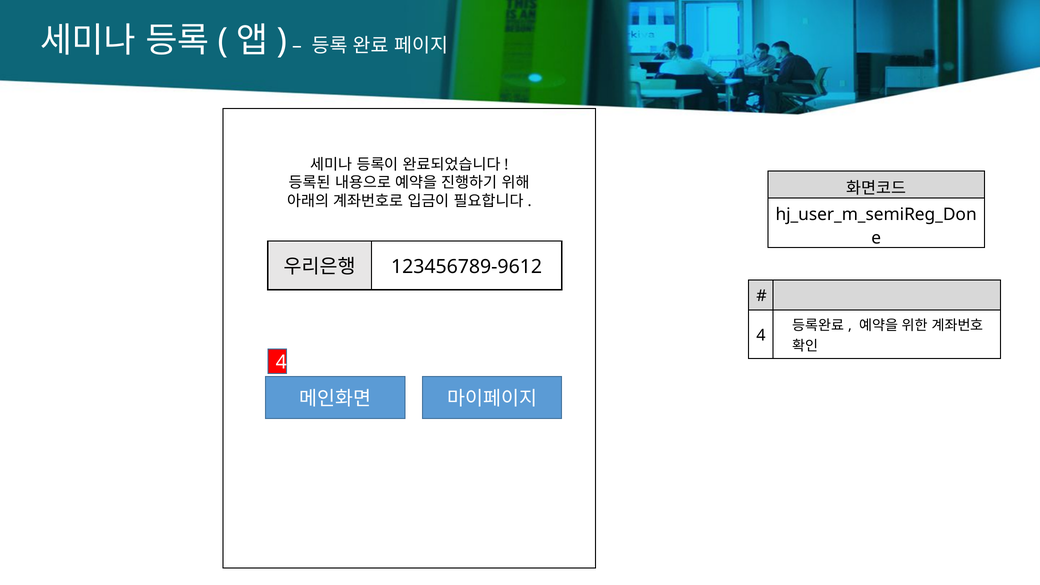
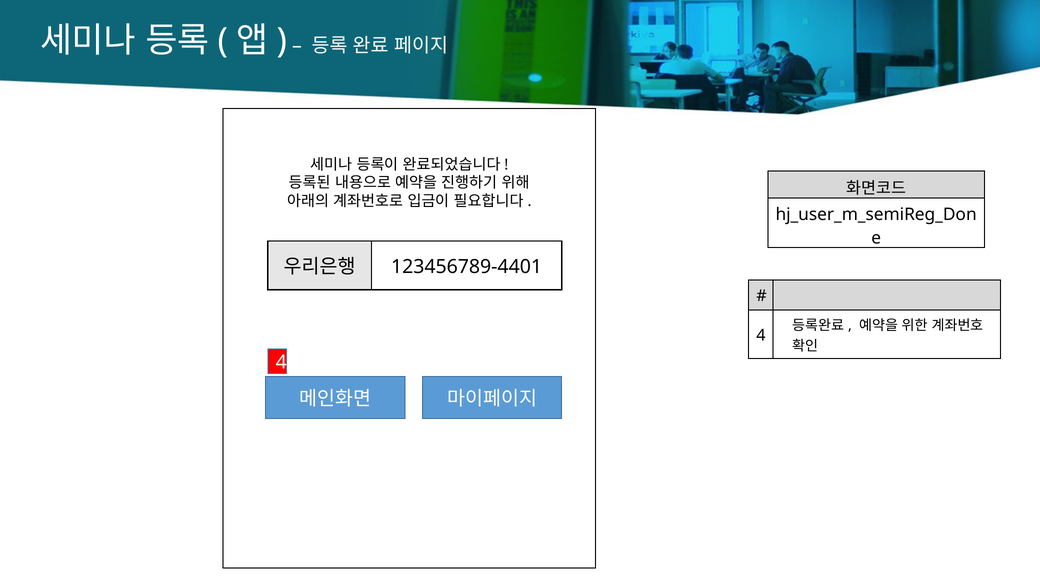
123456789-9612: 123456789-9612 -> 123456789-4401
